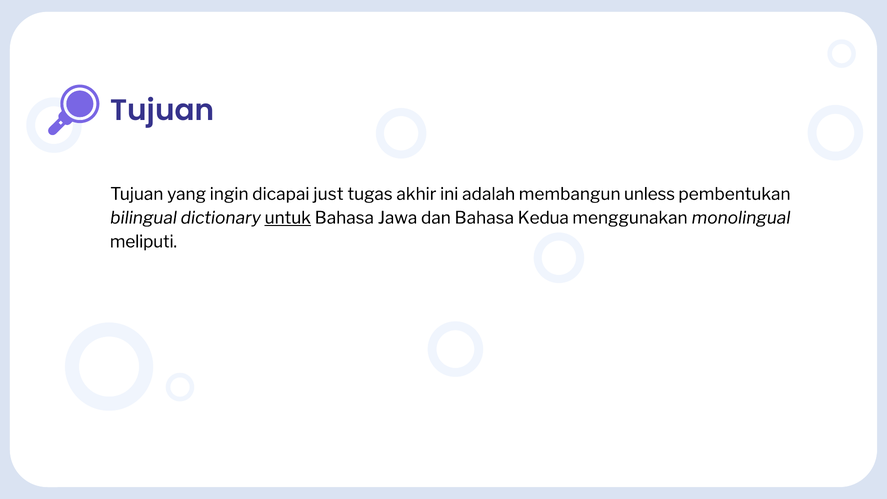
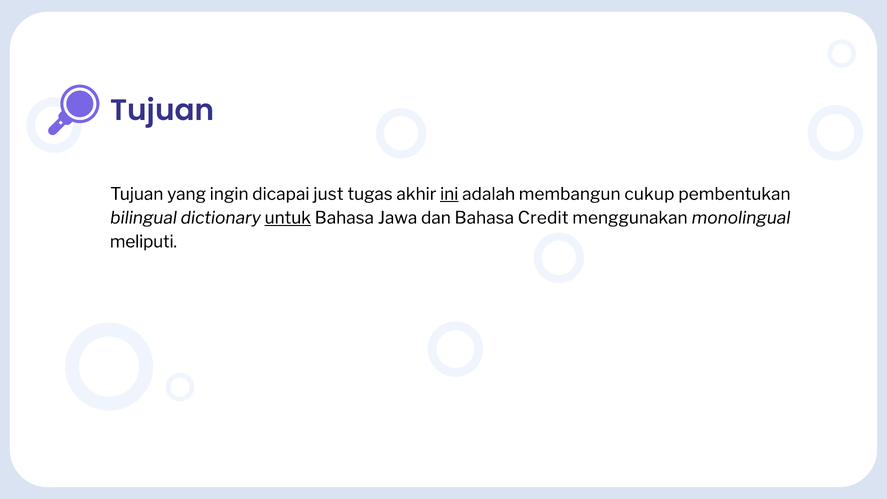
ini underline: none -> present
unless: unless -> cukup
Kedua: Kedua -> Credit
